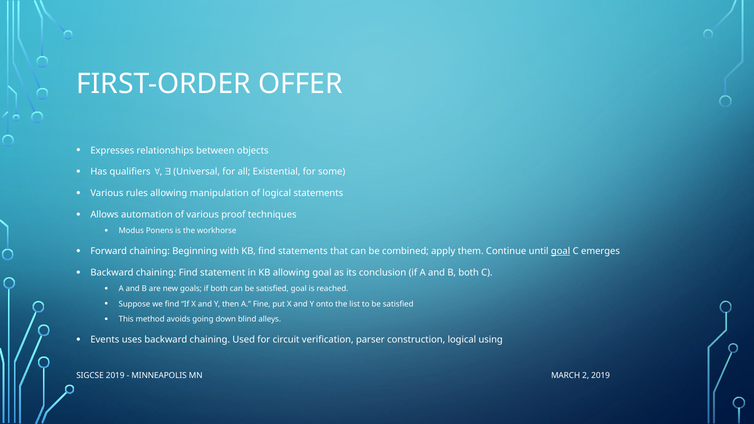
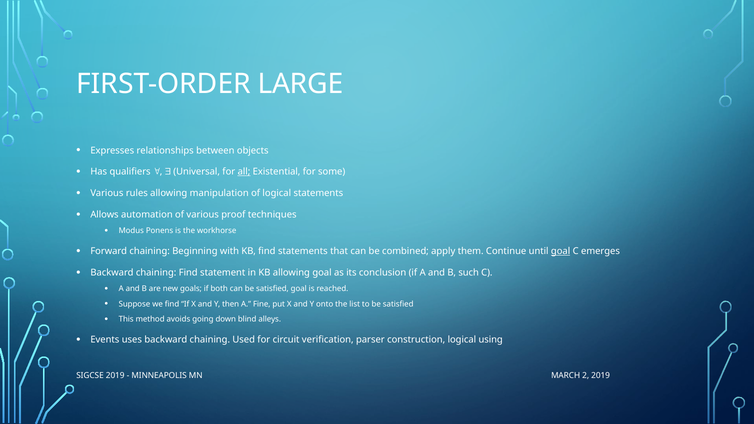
OFFER: OFFER -> LARGE
all underline: none -> present
B both: both -> such
